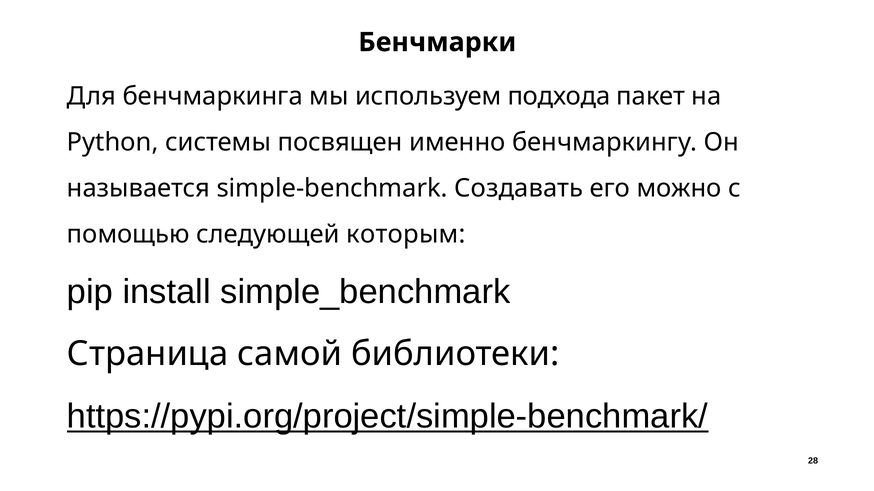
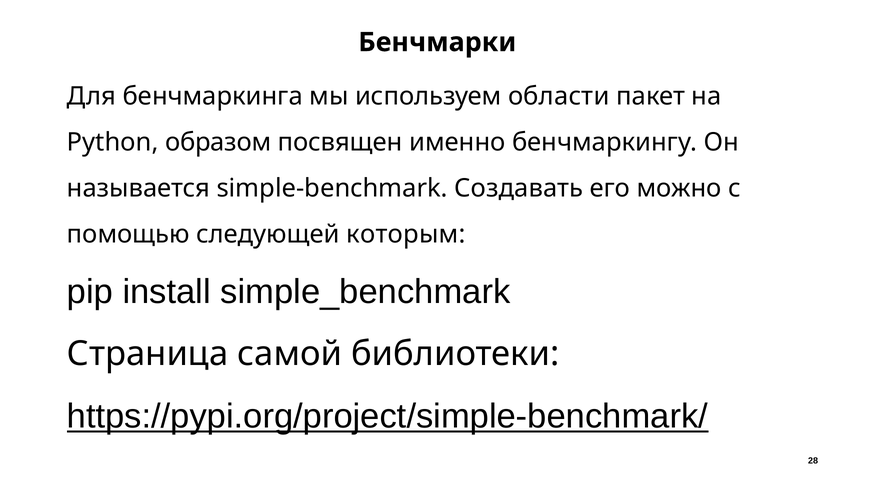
подхода: подхода -> области
системы: системы -> образом
